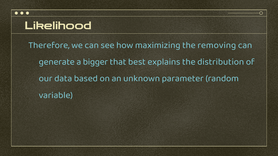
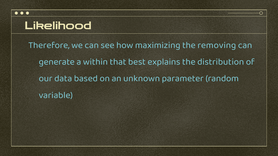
bigger: bigger -> within
